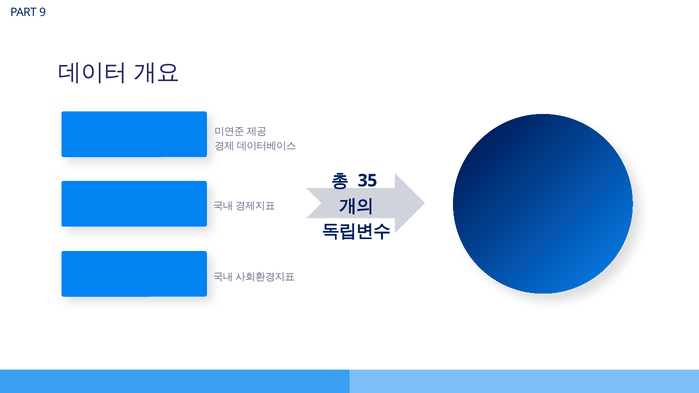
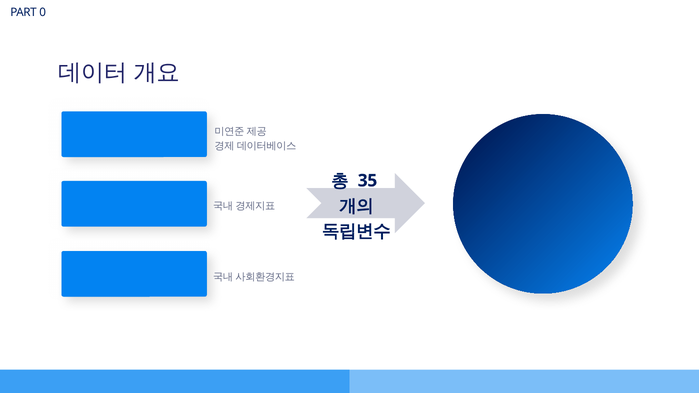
9: 9 -> 0
